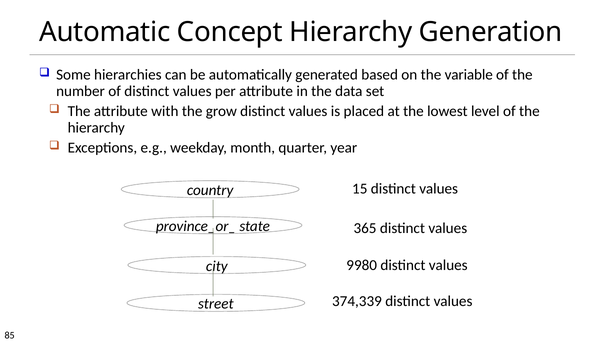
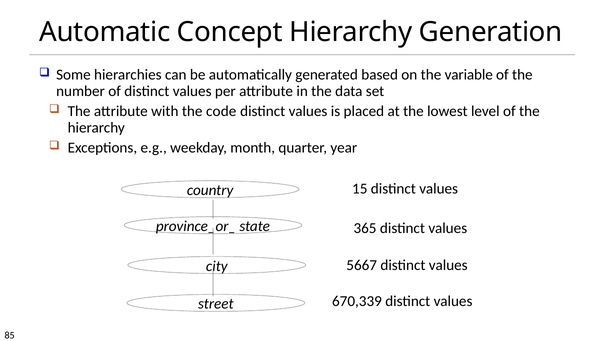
grow: grow -> code
9980: 9980 -> 5667
374,339: 374,339 -> 670,339
